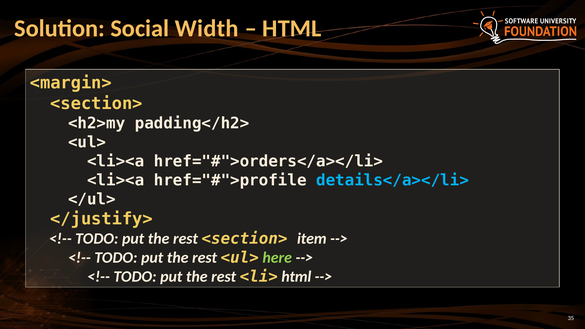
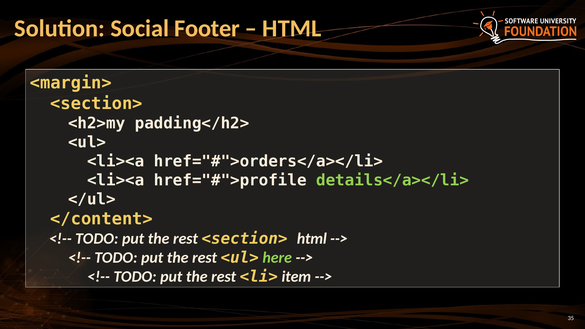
Width: Width -> Footer
details</a></li> colour: light blue -> light green
</justify>: </justify> -> </content>
<section> item: item -> html
<li> html: html -> item
